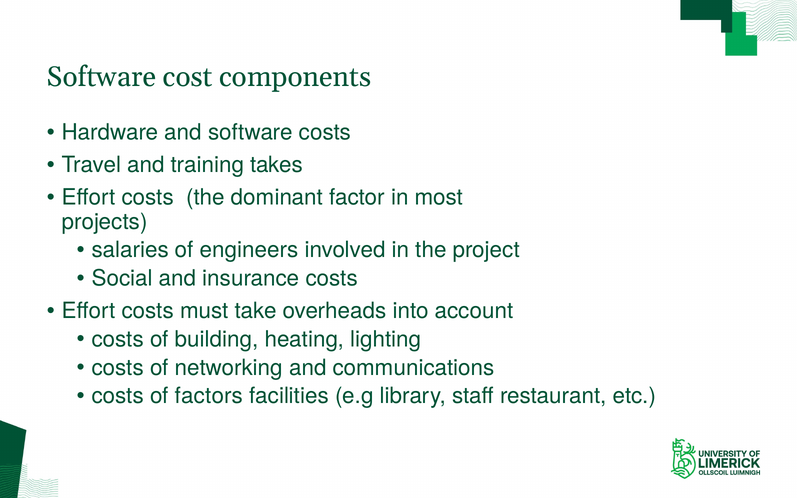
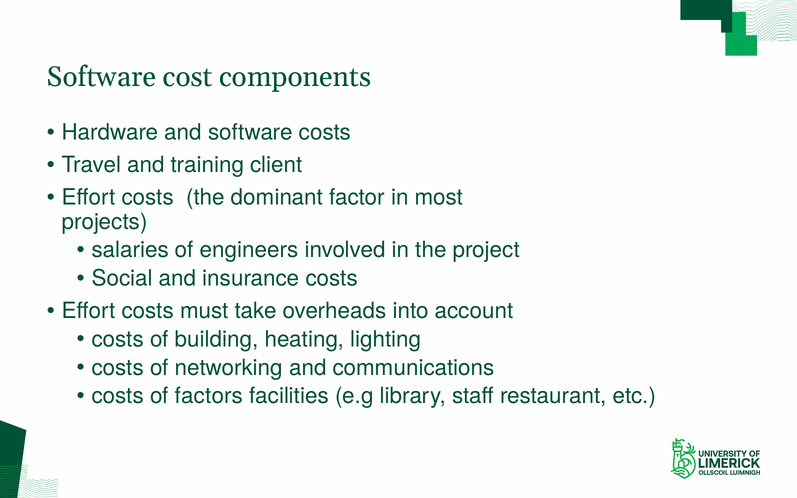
takes: takes -> client
